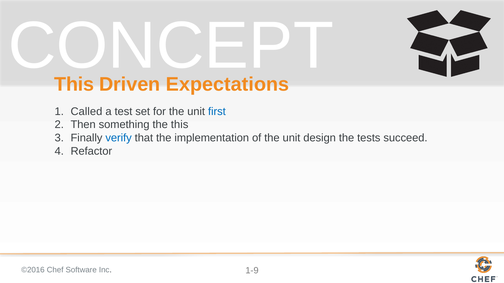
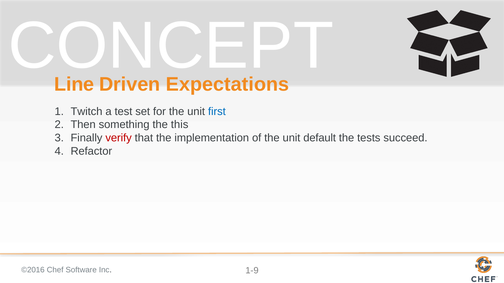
This at (74, 84): This -> Line
Called: Called -> Twitch
verify colour: blue -> red
design: design -> default
